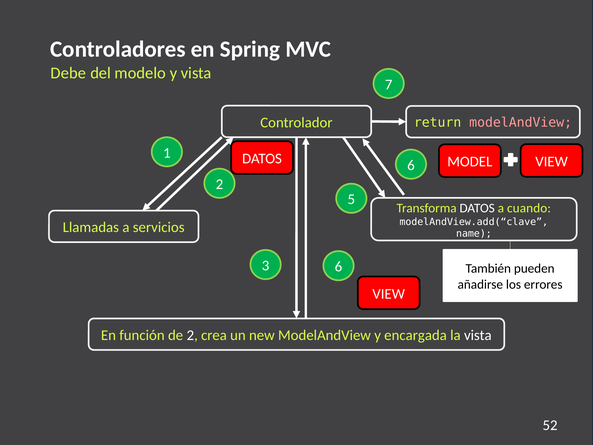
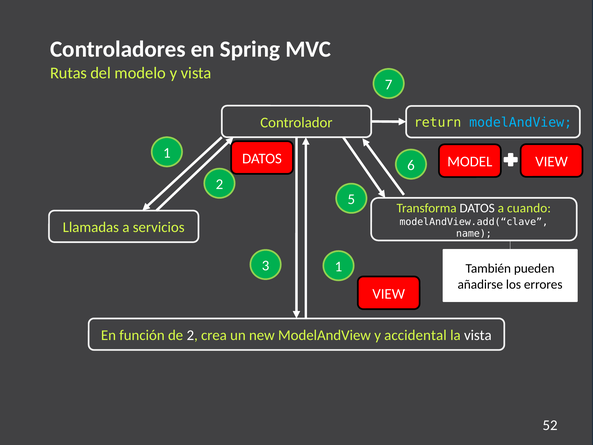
Debe: Debe -> Rutas
modelAndView at (521, 123) colour: pink -> light blue
3 6: 6 -> 1
encargada: encargada -> accidental
